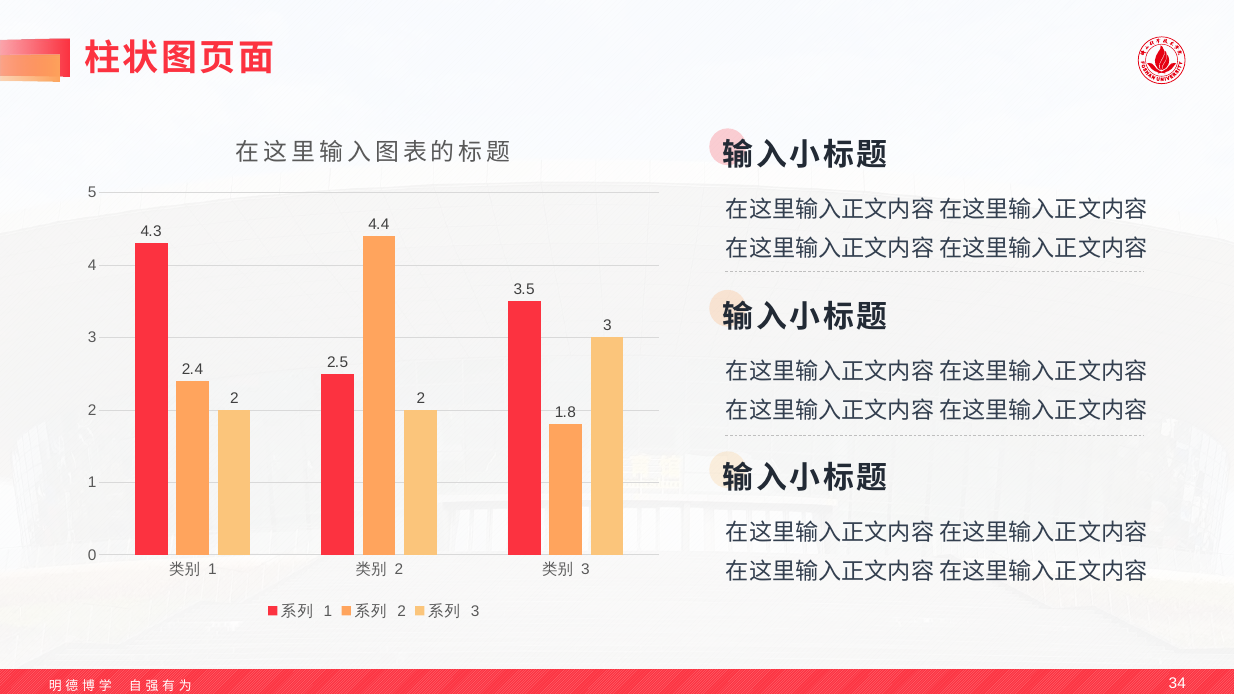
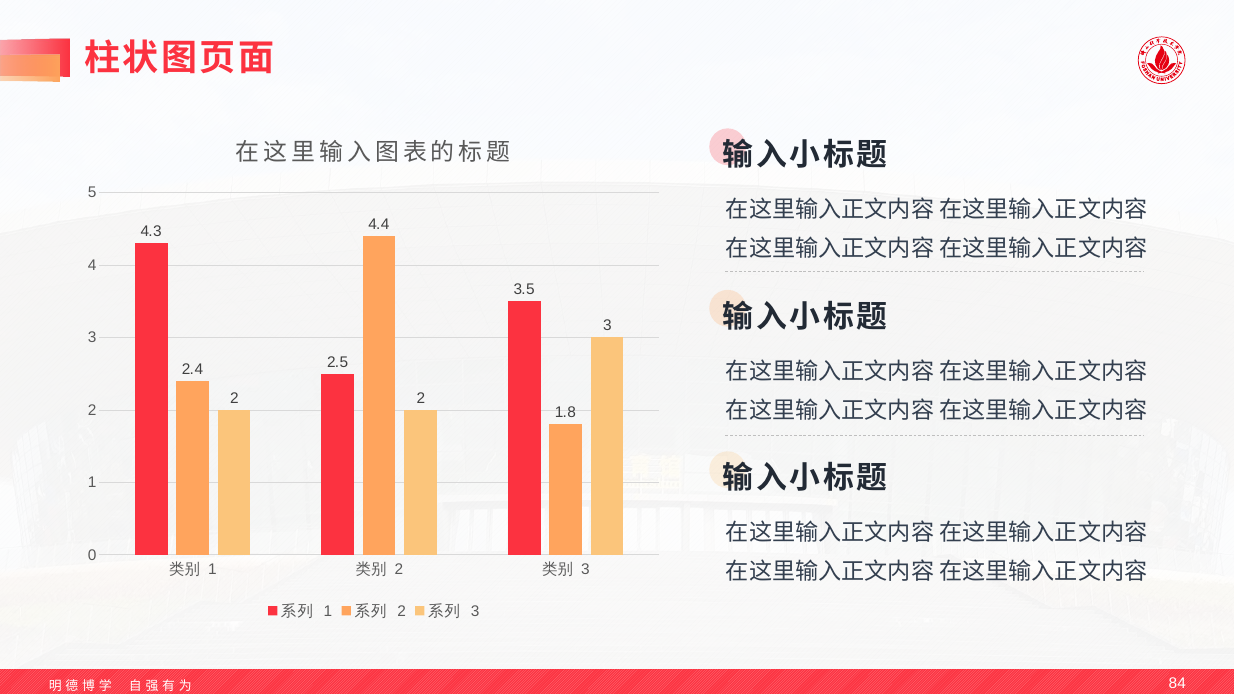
34: 34 -> 84
